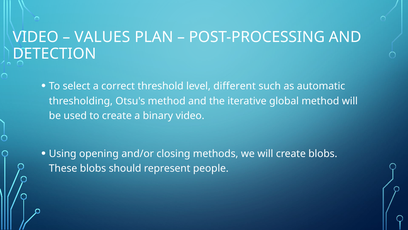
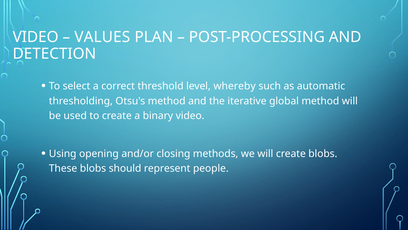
different: different -> whereby
